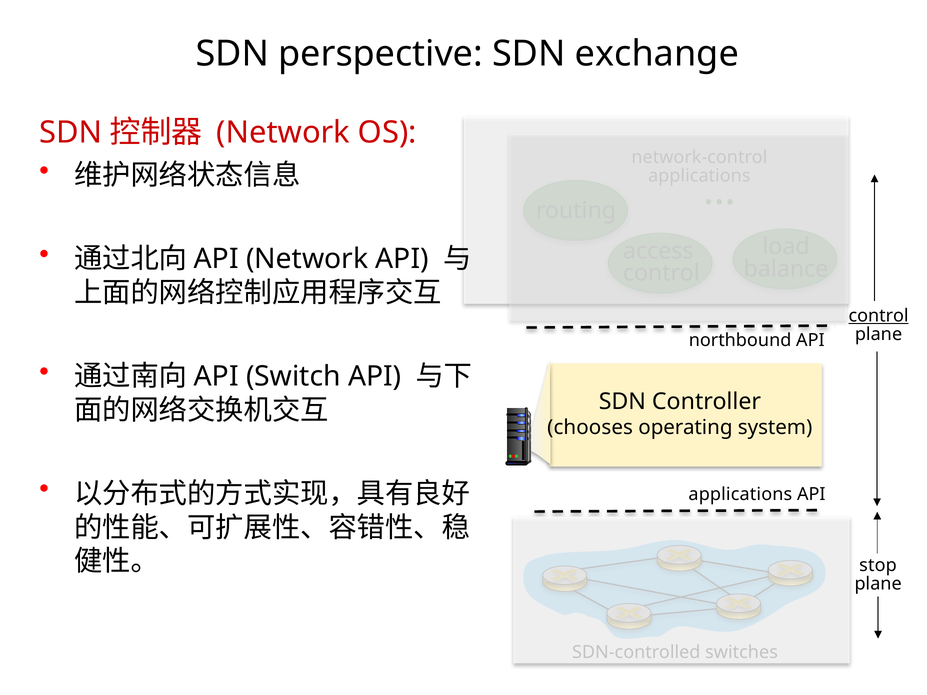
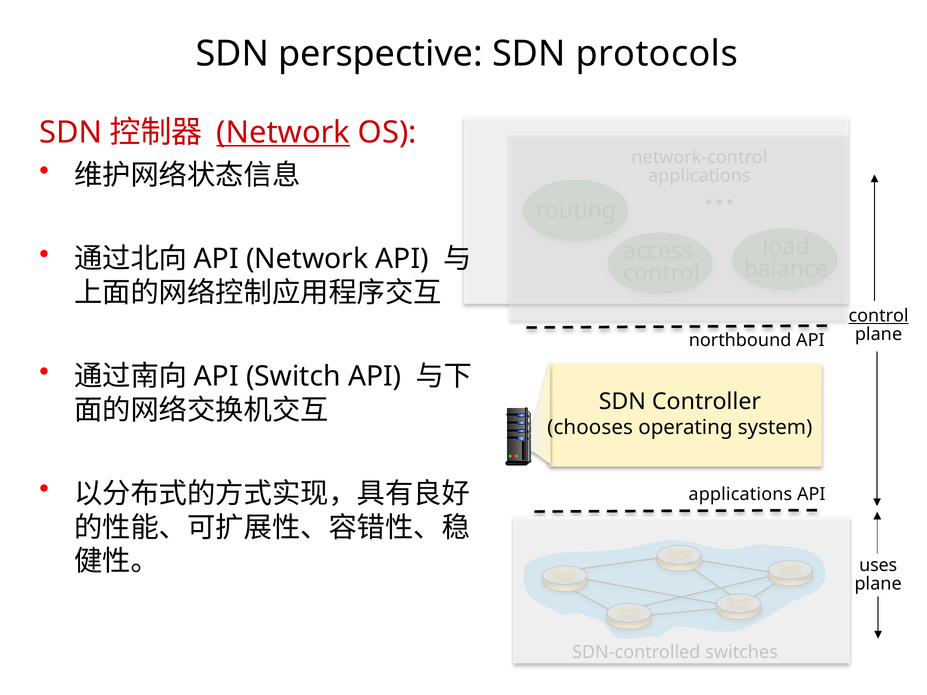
exchange: exchange -> protocols
Network at (283, 133) underline: none -> present
stop: stop -> uses
